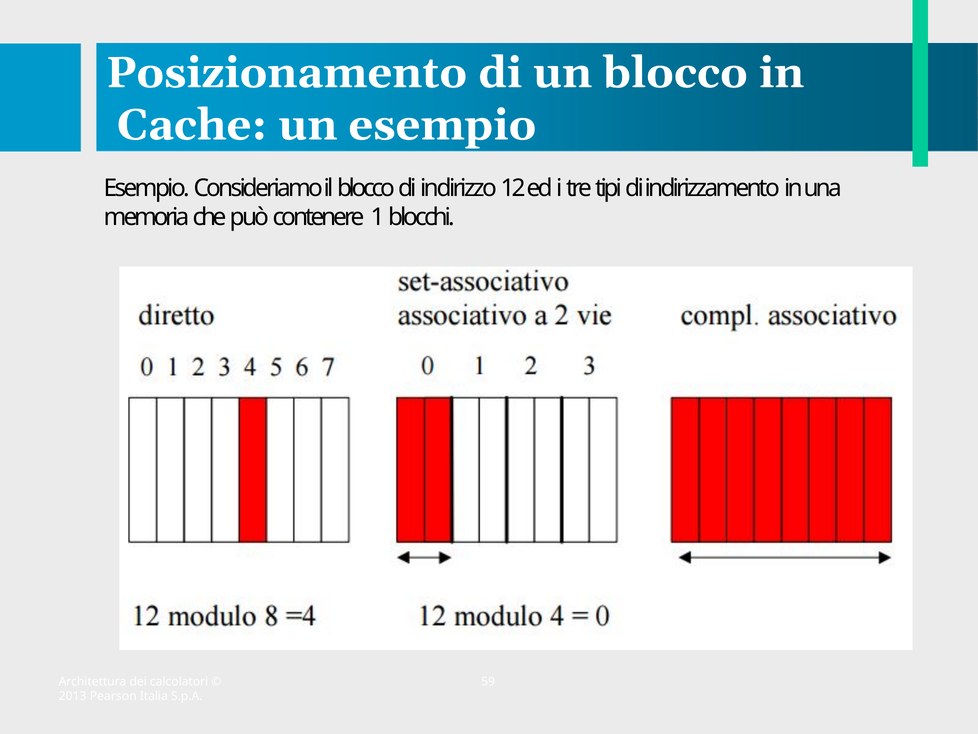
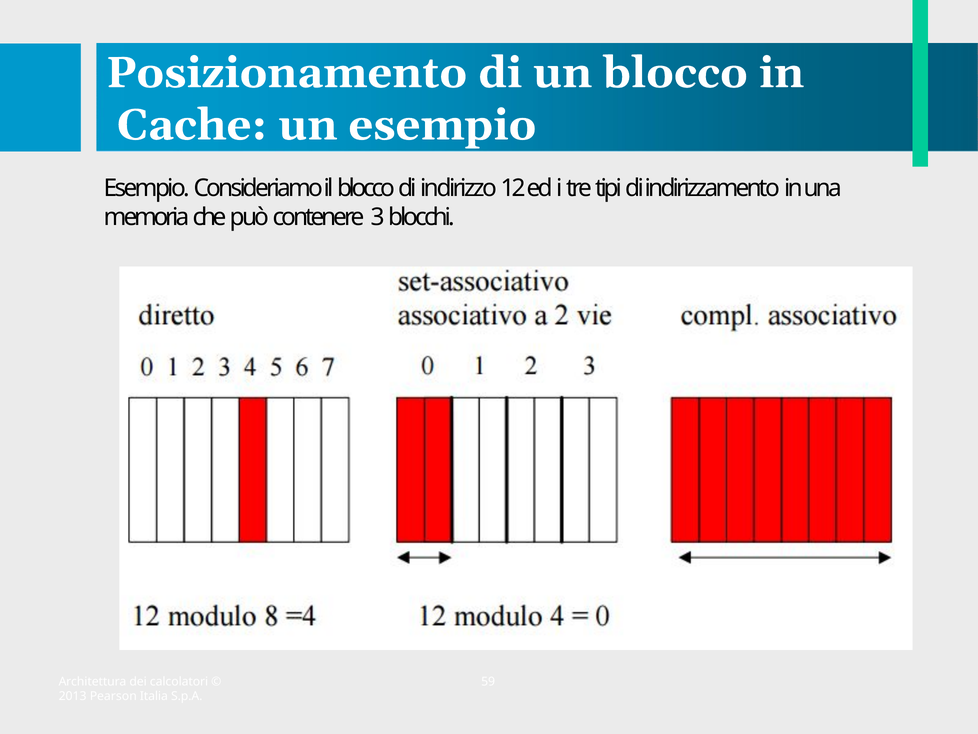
1: 1 -> 3
